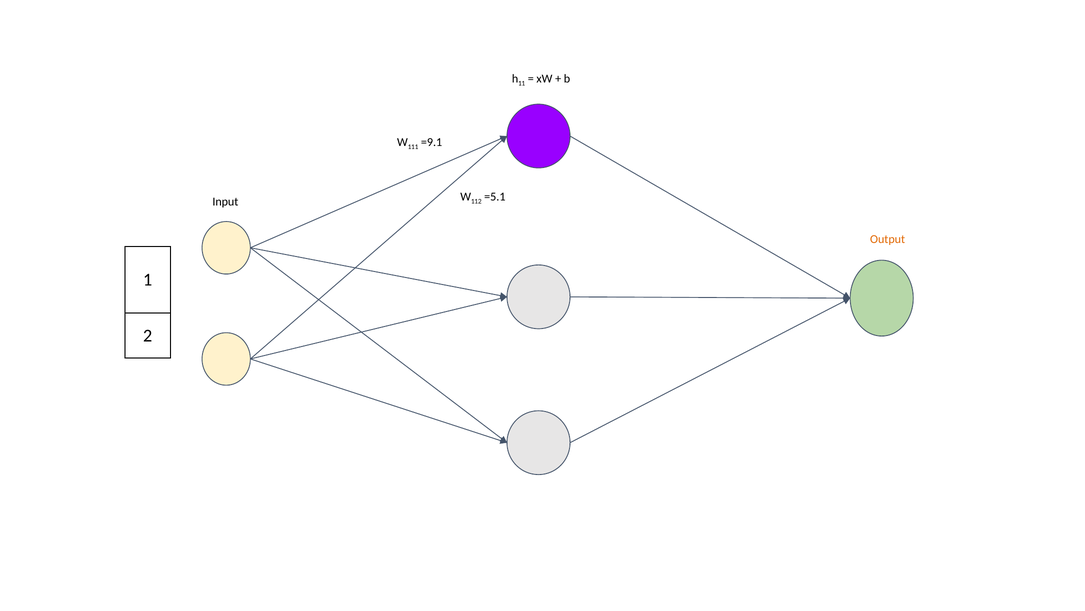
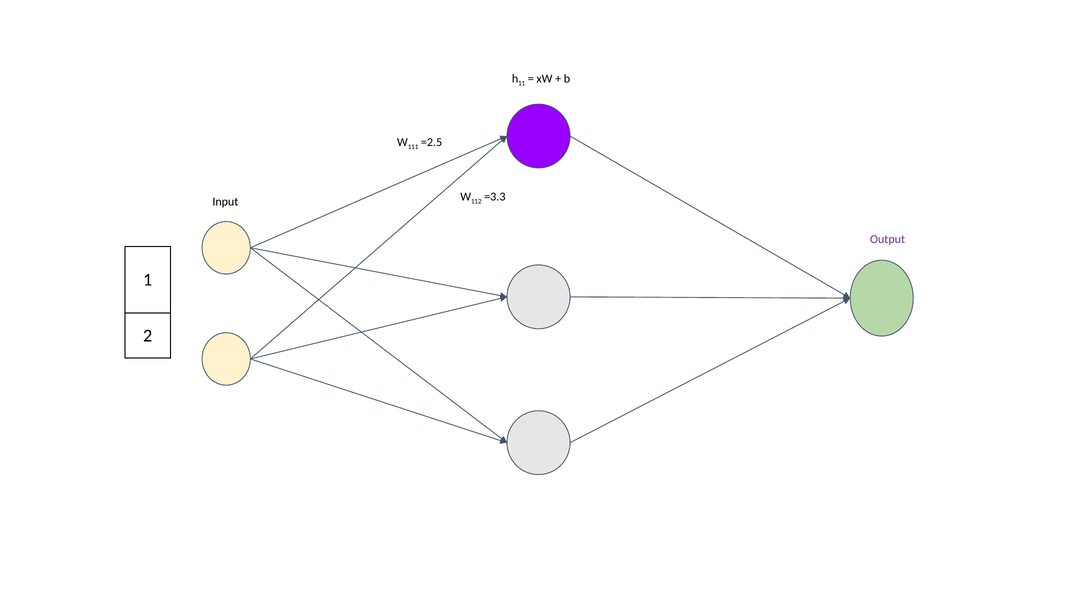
=9.1: =9.1 -> =2.5
=5.1: =5.1 -> =3.3
Output colour: orange -> purple
